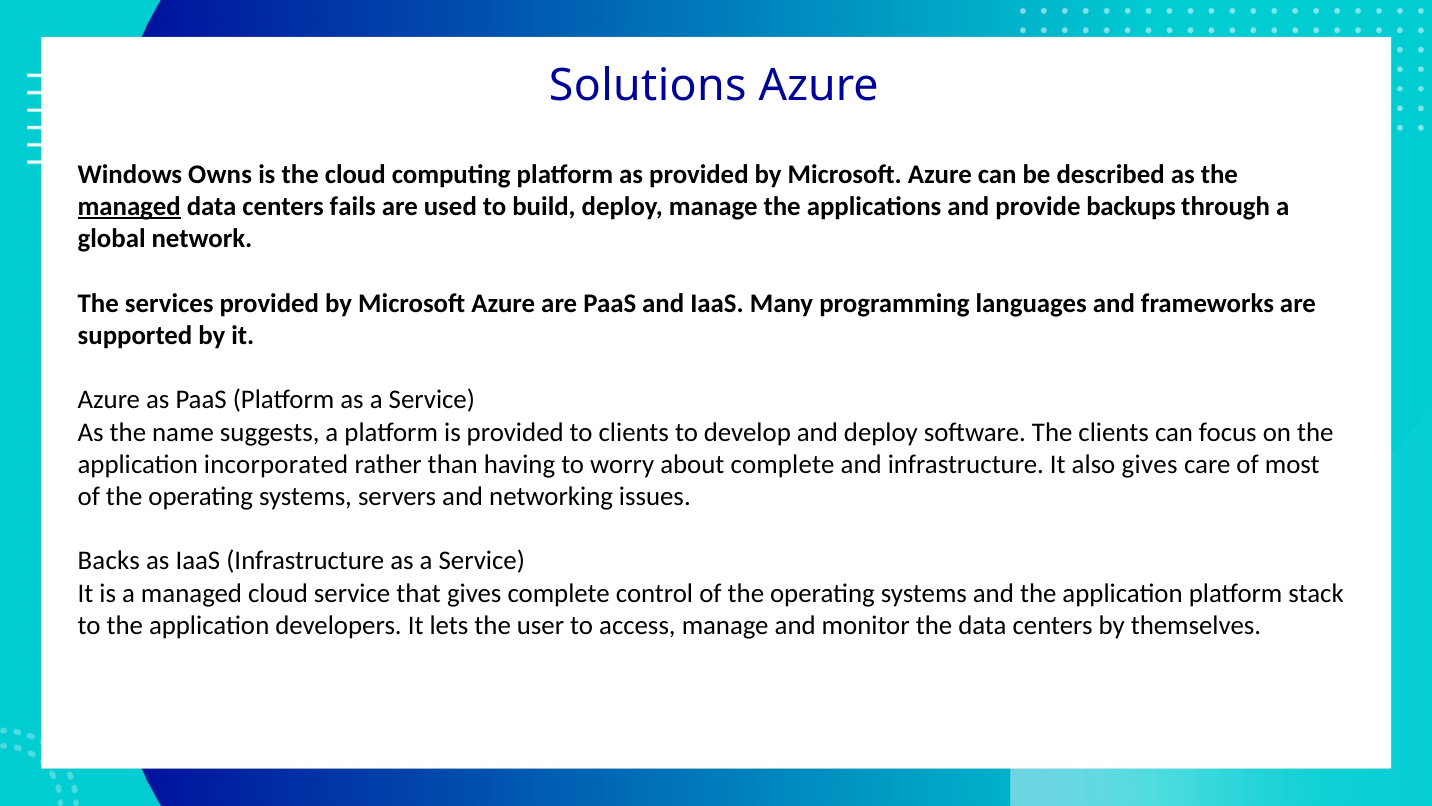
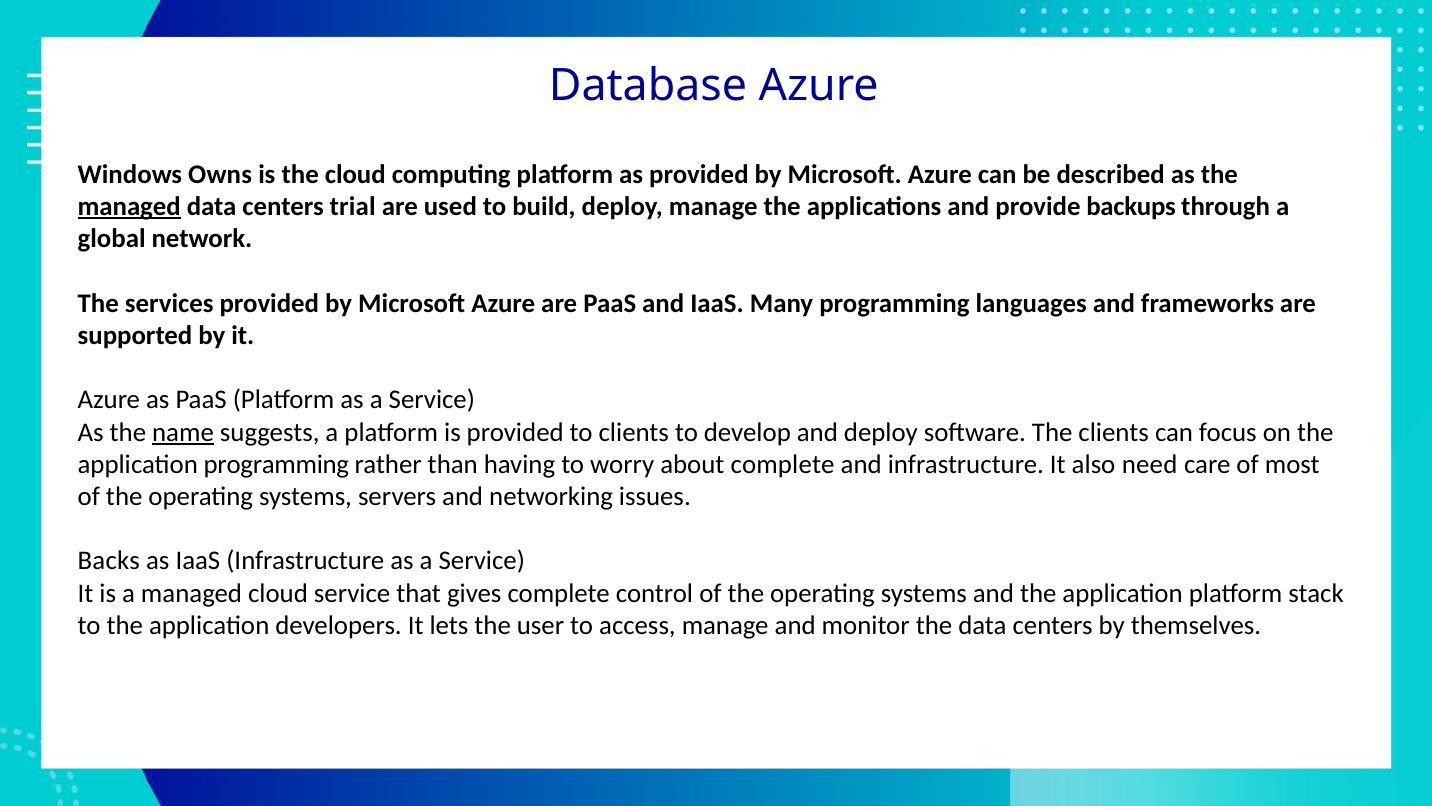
Solutions: Solutions -> Database
fails: fails -> trial
name underline: none -> present
application incorporated: incorporated -> programming
also gives: gives -> need
